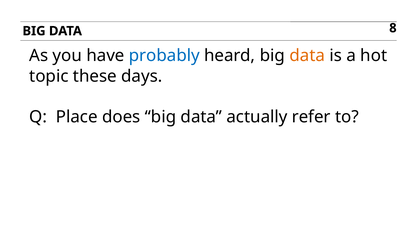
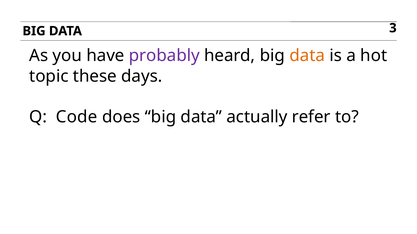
8: 8 -> 3
probably colour: blue -> purple
Place: Place -> Code
